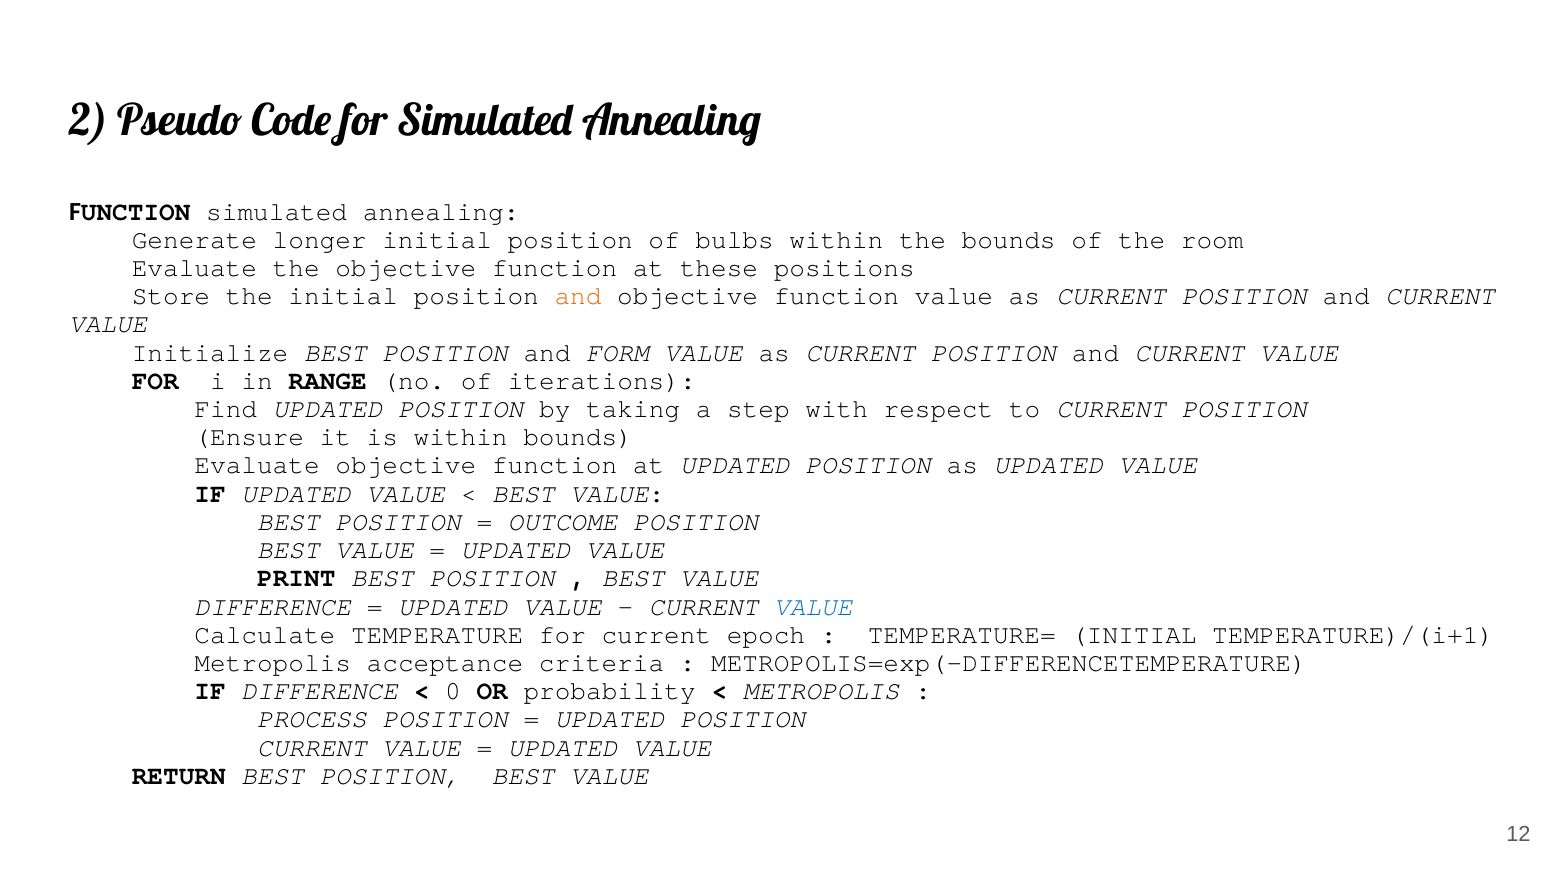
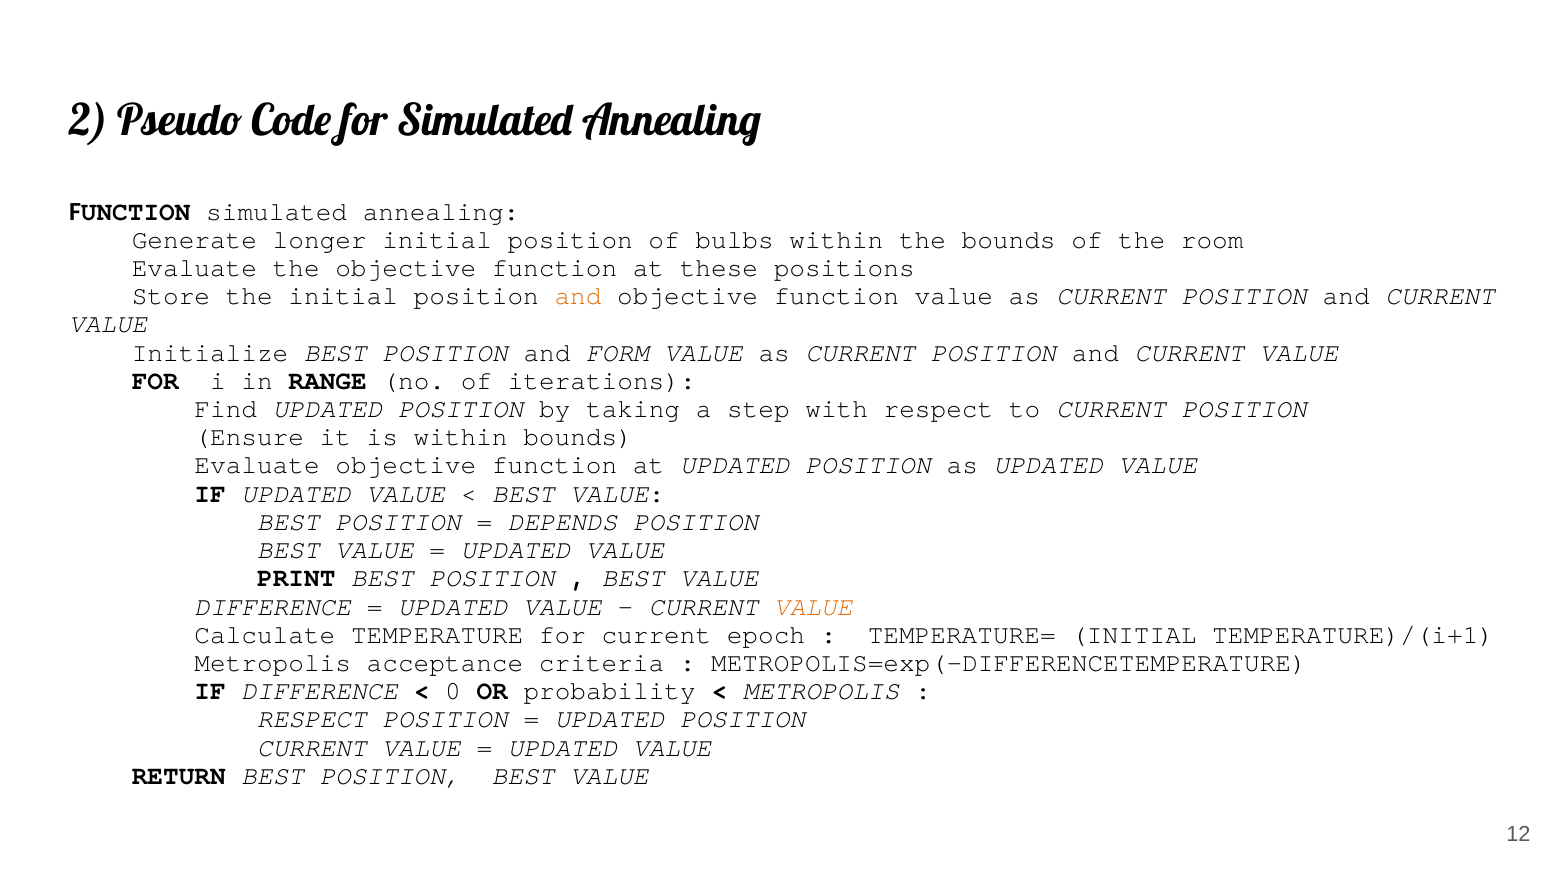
OUTCOME: OUTCOME -> DEPENDS
VALUE at (813, 606) colour: blue -> orange
PROCESS at (312, 719): PROCESS -> RESPECT
